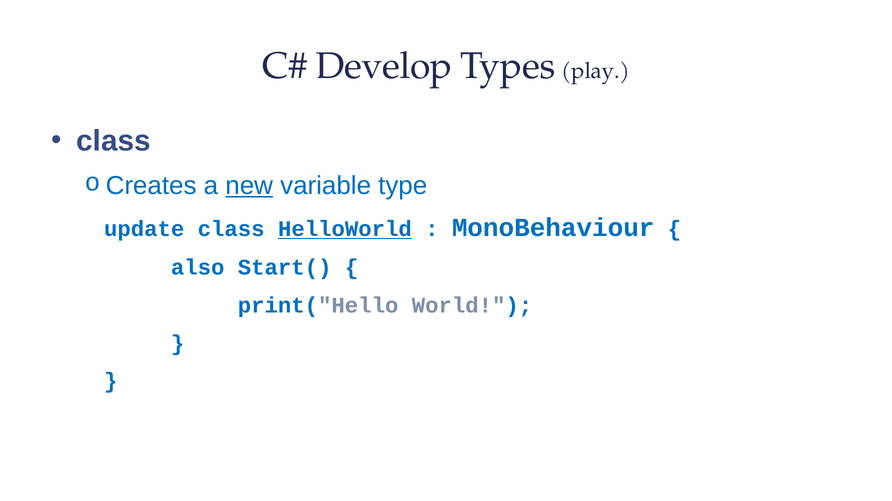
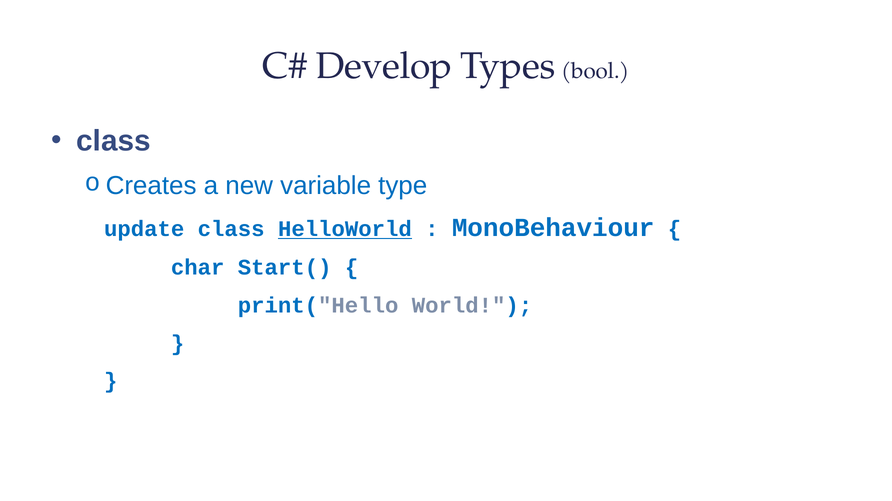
play: play -> bool
new underline: present -> none
also: also -> char
